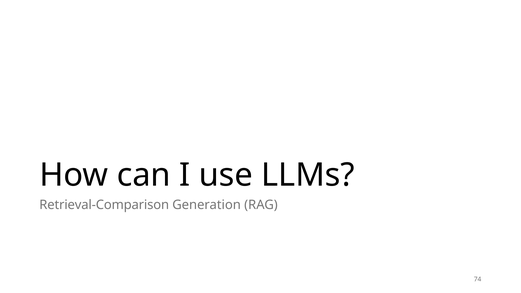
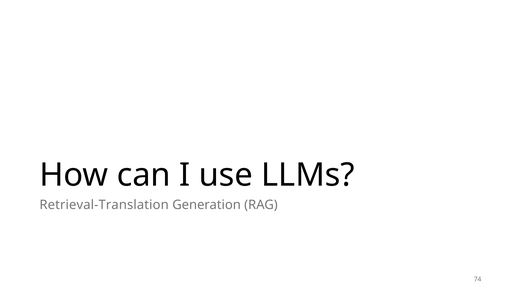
Retrieval-Comparison: Retrieval-Comparison -> Retrieval-Translation
